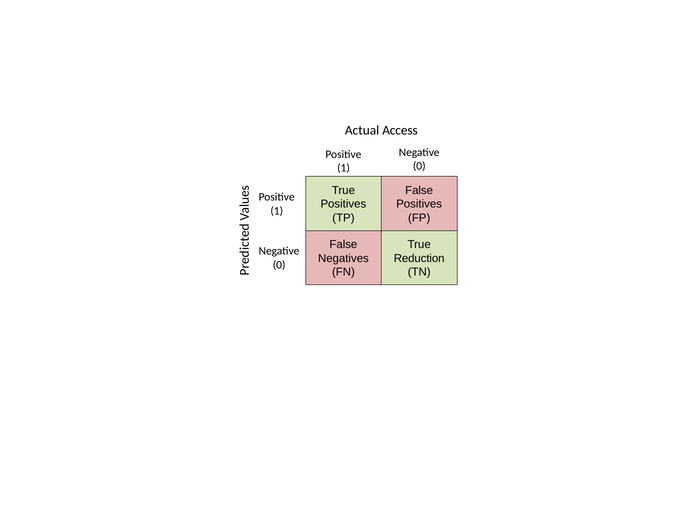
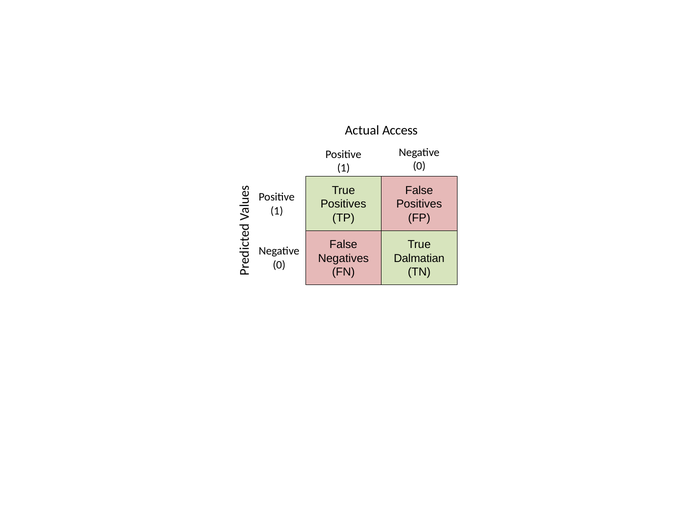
Reduction: Reduction -> Dalmatian
